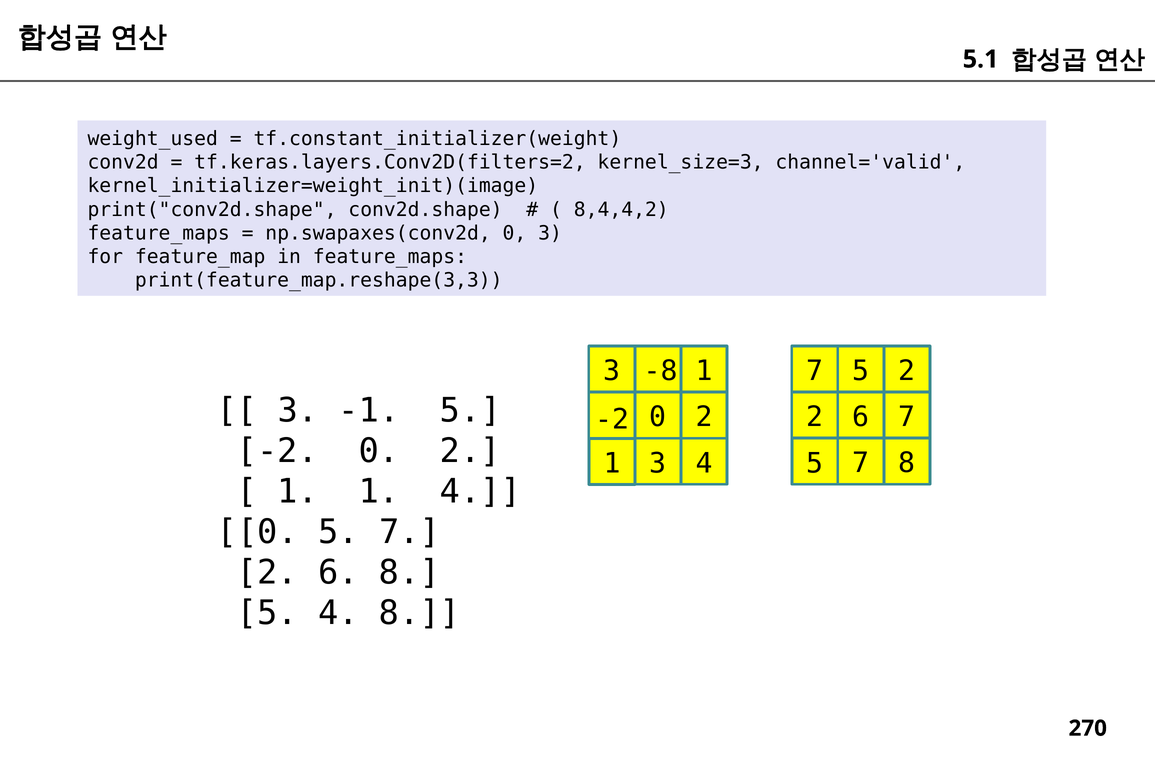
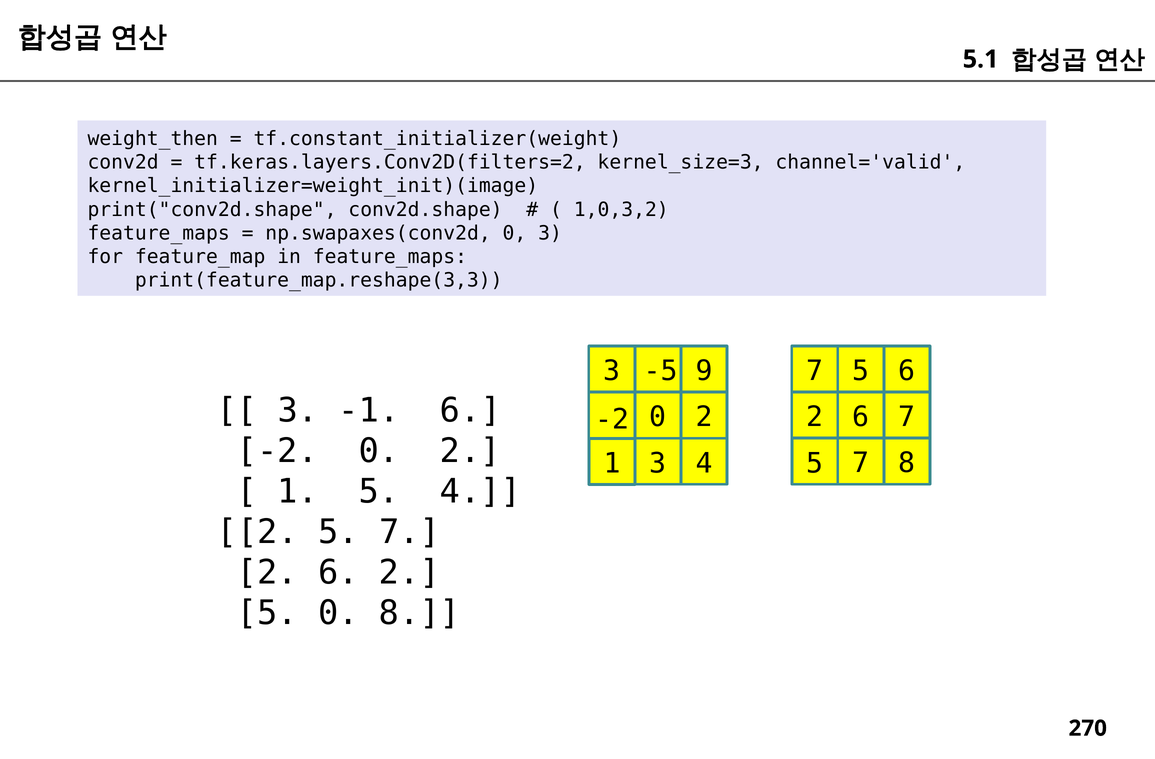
weight_used: weight_used -> weight_then
8,4,4,2: 8,4,4,2 -> 1,0,3,2
-8: -8 -> -5
5 2: 2 -> 6
3 1: 1 -> 9
-1 5: 5 -> 6
1 1: 1 -> 5
0 at (257, 532): 0 -> 2
2 6 8: 8 -> 2
5 4: 4 -> 0
